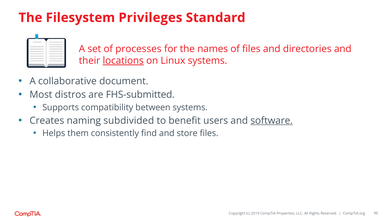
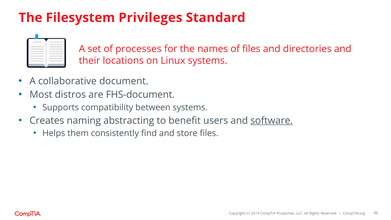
locations underline: present -> none
FHS-submitted: FHS-submitted -> FHS-document
subdivided: subdivided -> abstracting
